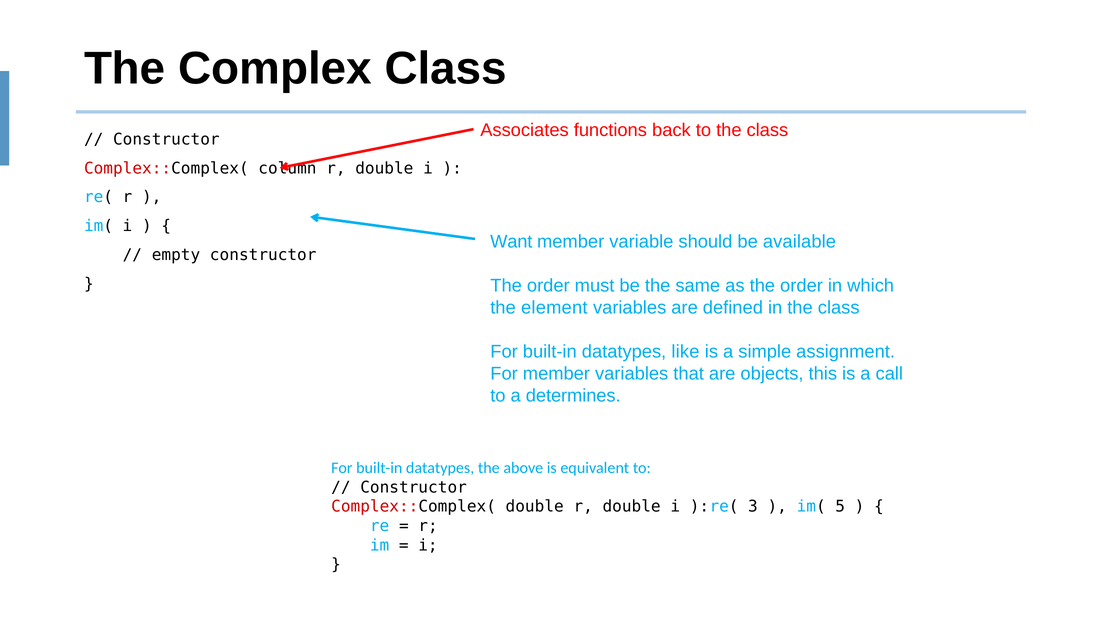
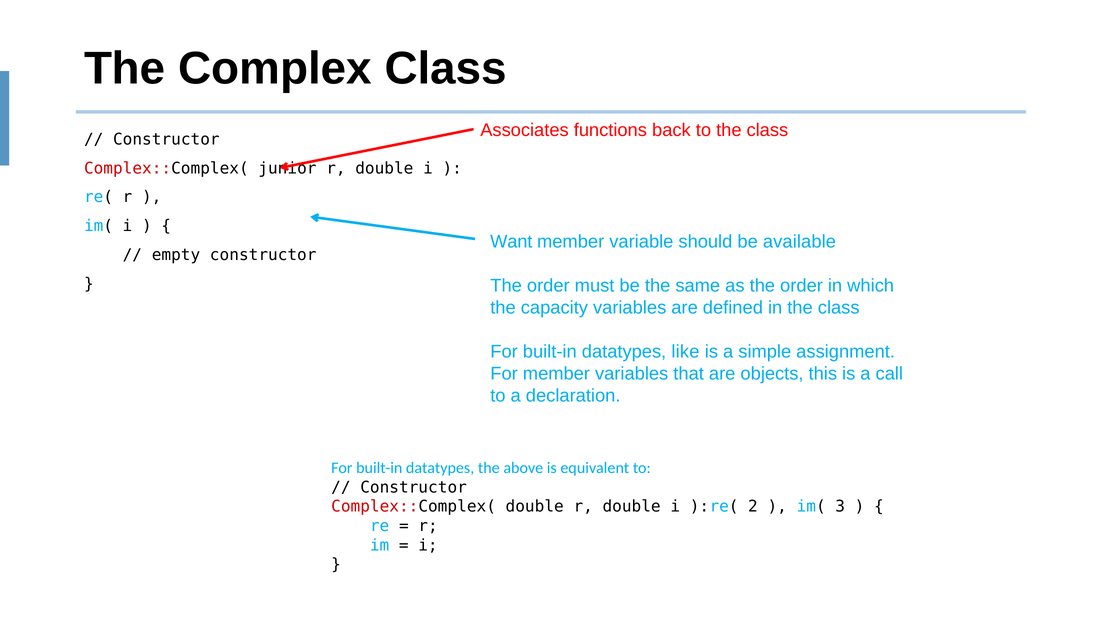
column: column -> junior
element: element -> capacity
determines: determines -> declaration
3: 3 -> 2
5: 5 -> 3
